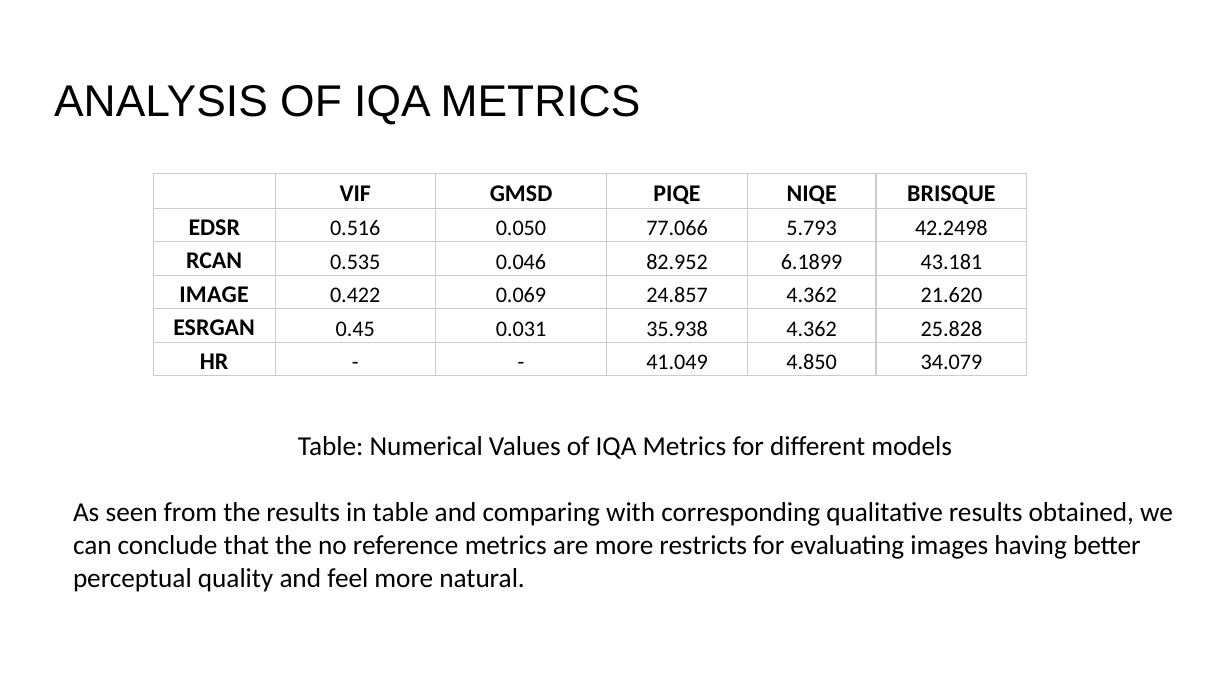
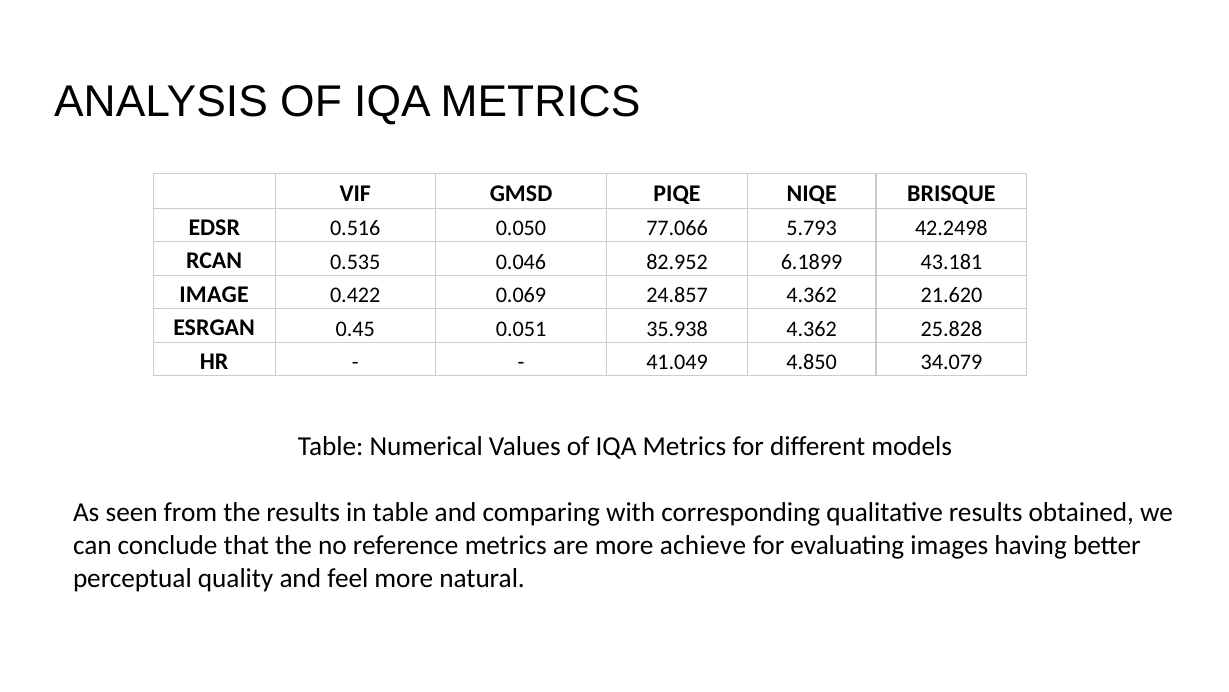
0.031: 0.031 -> 0.051
restricts: restricts -> achieve
